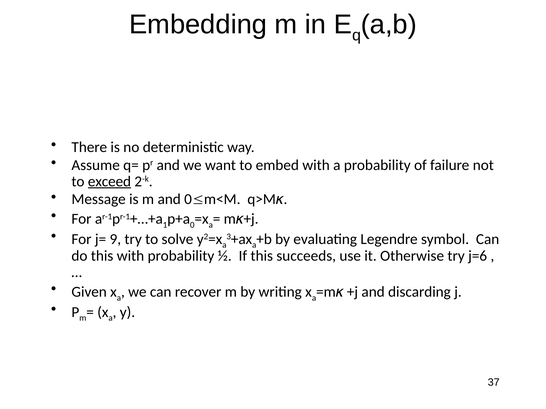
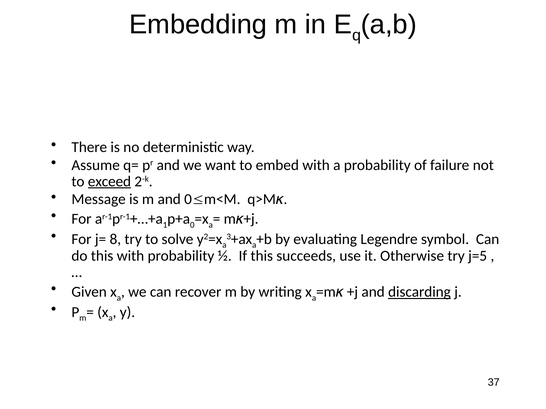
9: 9 -> 8
j=6: j=6 -> j=5
discarding underline: none -> present
